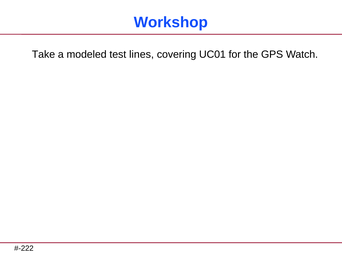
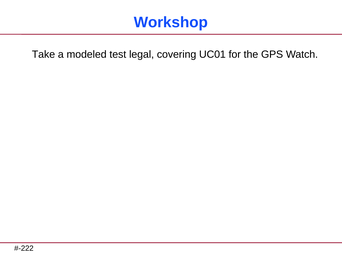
lines: lines -> legal
